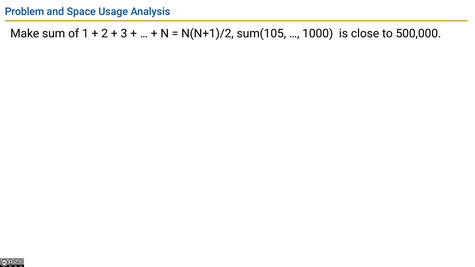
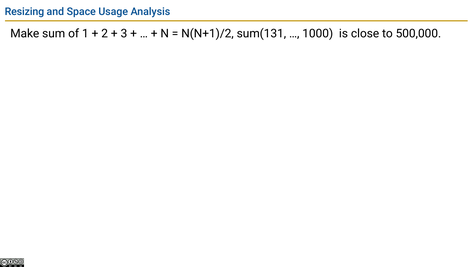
Problem: Problem -> Resizing
sum(105: sum(105 -> sum(131
